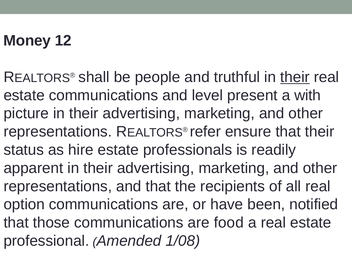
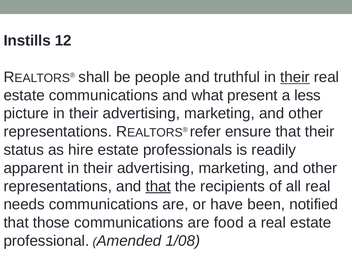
Money: Money -> Instills
level: level -> what
with: with -> less
that at (158, 186) underline: none -> present
option: option -> needs
